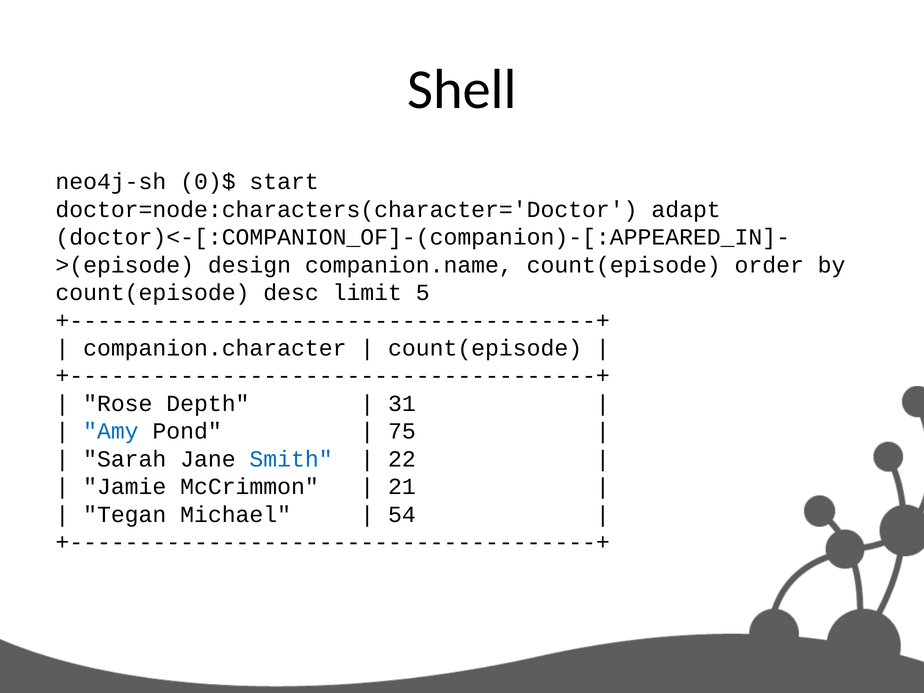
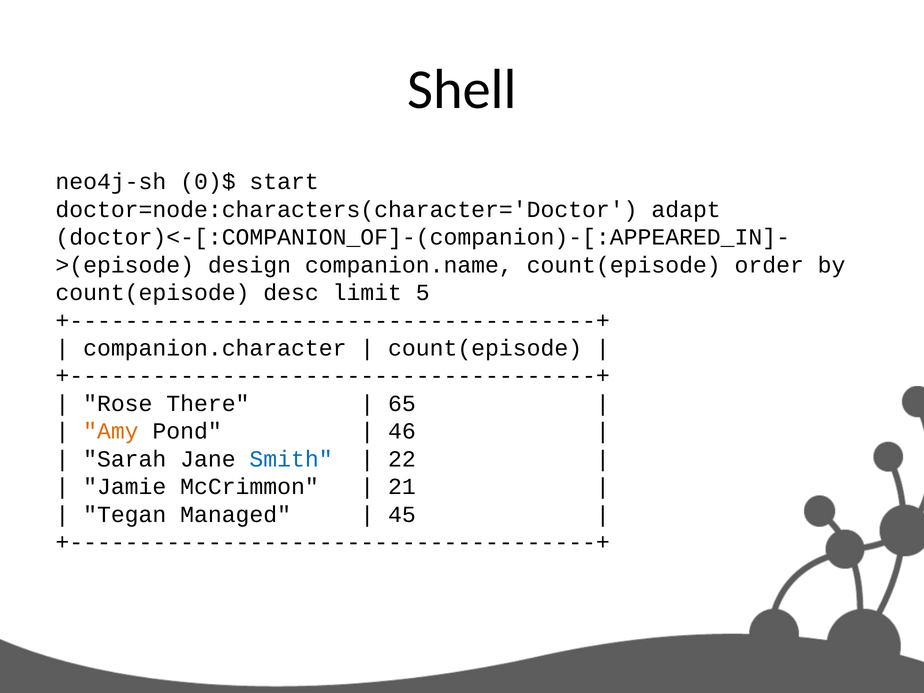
Depth: Depth -> There
31: 31 -> 65
Amy colour: blue -> orange
75: 75 -> 46
Michael: Michael -> Managed
54: 54 -> 45
